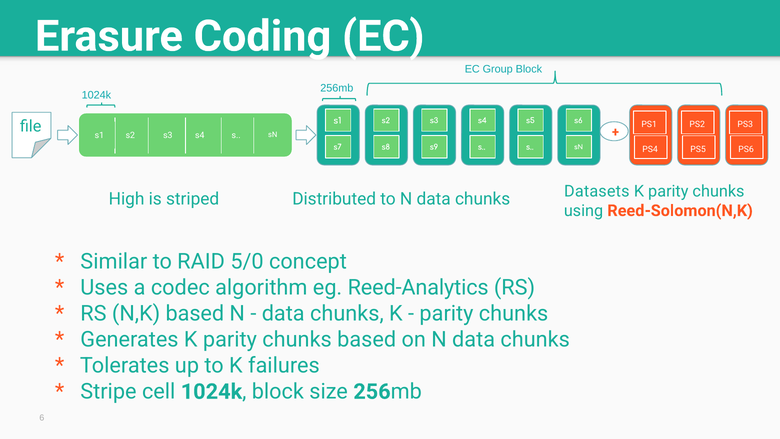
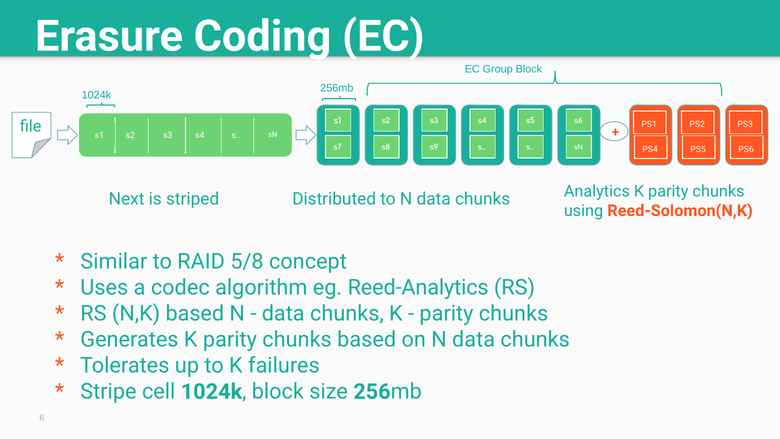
High: High -> Next
Datasets: Datasets -> Analytics
5/0: 5/0 -> 5/8
